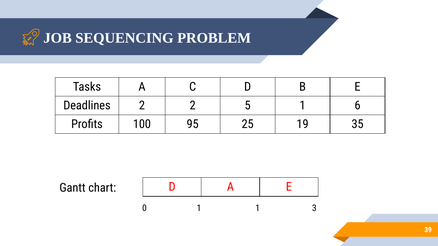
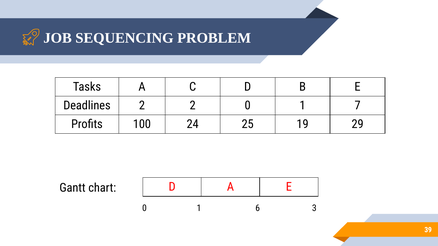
2 5: 5 -> 0
6: 6 -> 7
95: 95 -> 24
35: 35 -> 29
1 1: 1 -> 6
